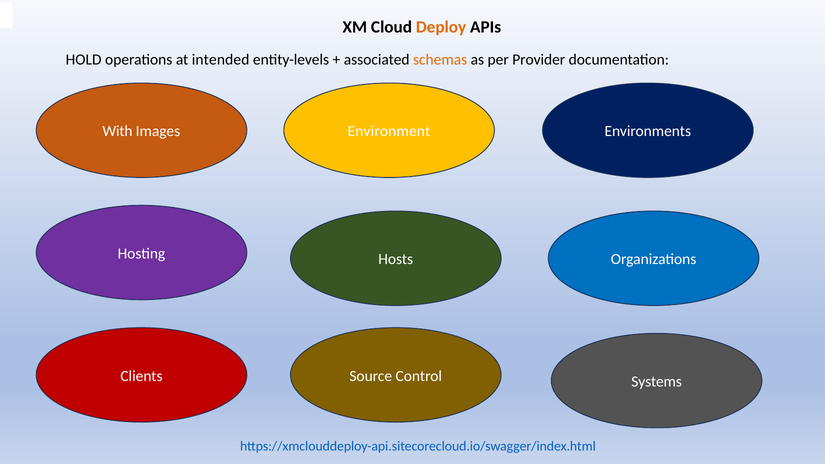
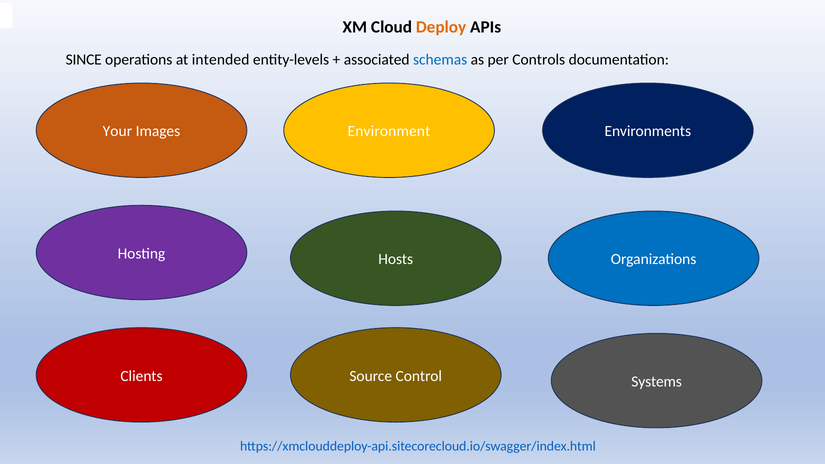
HOLD: HOLD -> SINCE
schemas colour: orange -> blue
Provider: Provider -> Controls
With: With -> Your
